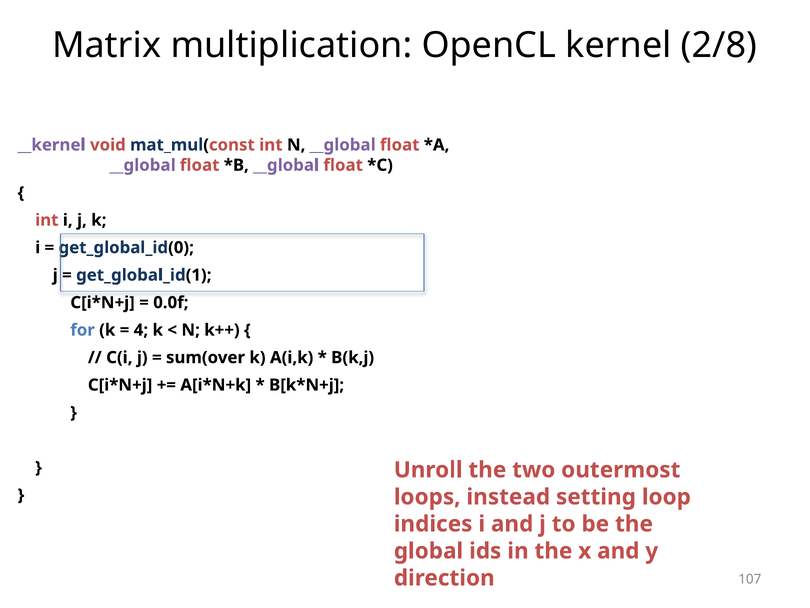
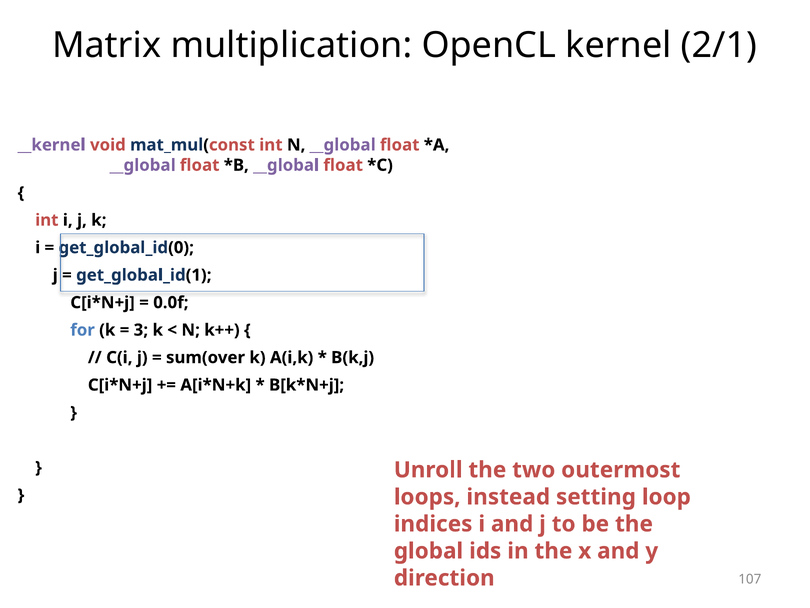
2/8: 2/8 -> 2/1
4: 4 -> 3
